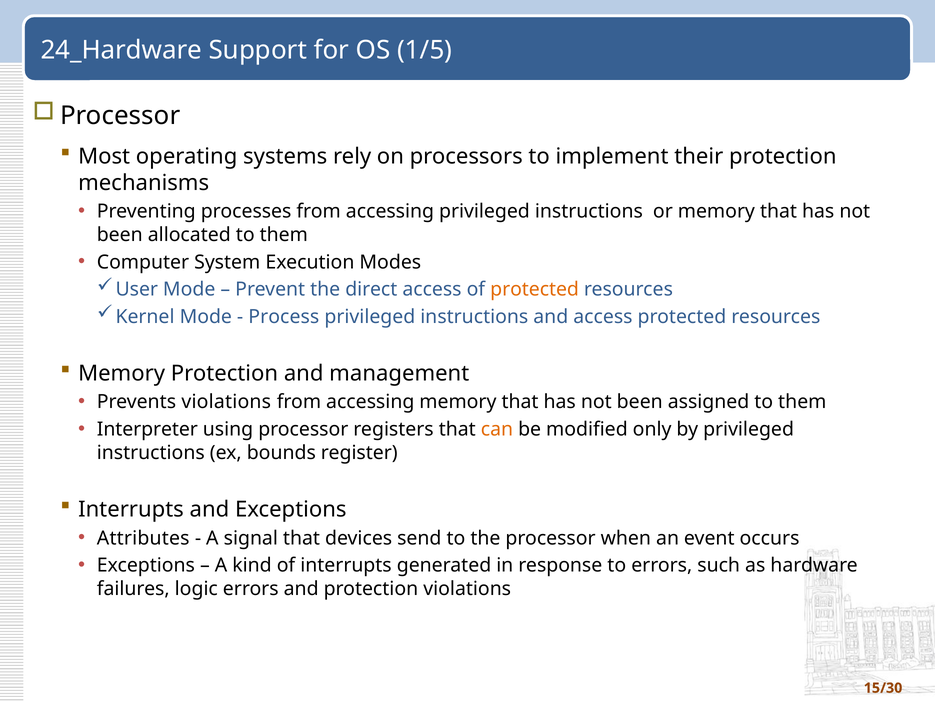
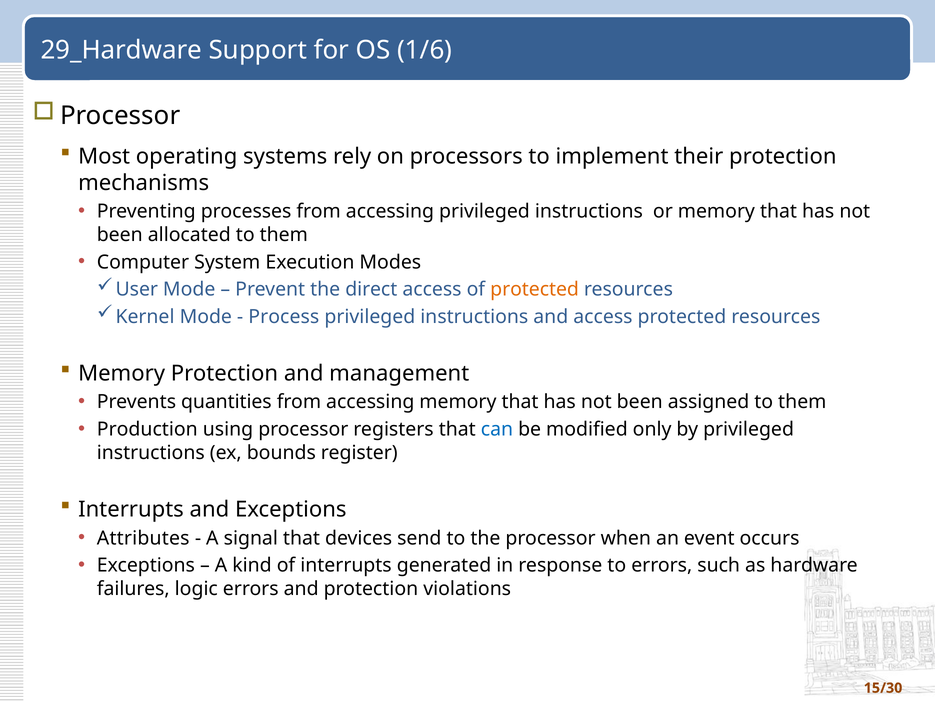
24_Hardware: 24_Hardware -> 29_Hardware
1/5: 1/5 -> 1/6
Prevents violations: violations -> quantities
Interpreter: Interpreter -> Production
can colour: orange -> blue
